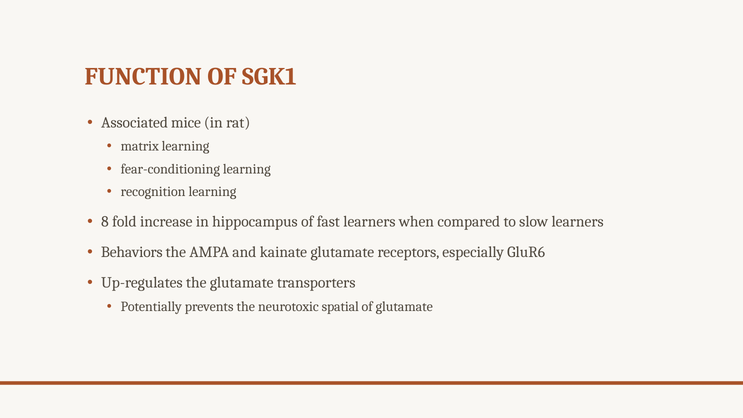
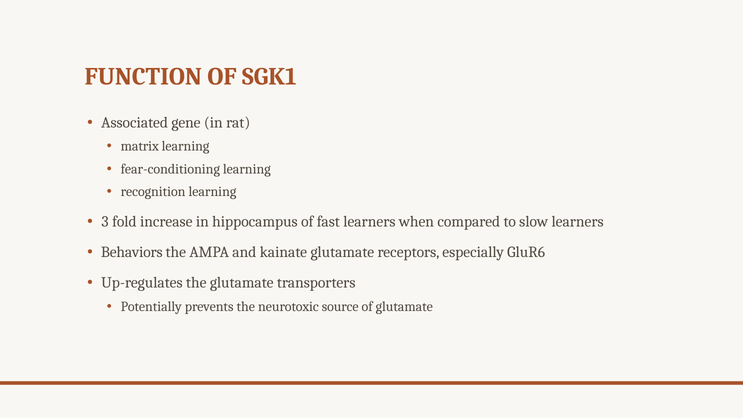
mice: mice -> gene
8: 8 -> 3
spatial: spatial -> source
